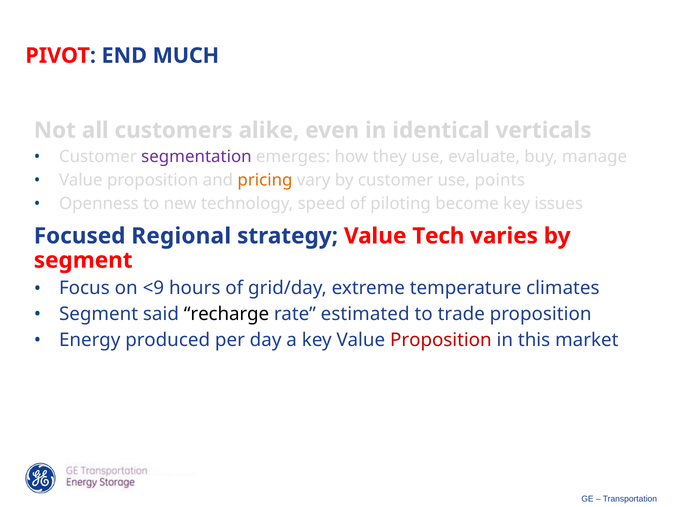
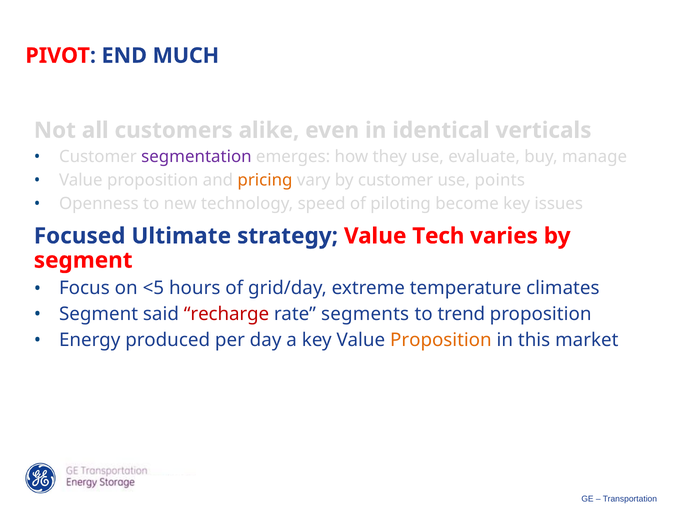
Regional: Regional -> Ultimate
<9: <9 -> <5
recharge colour: black -> red
estimated: estimated -> segments
trade: trade -> trend
Proposition at (441, 340) colour: red -> orange
